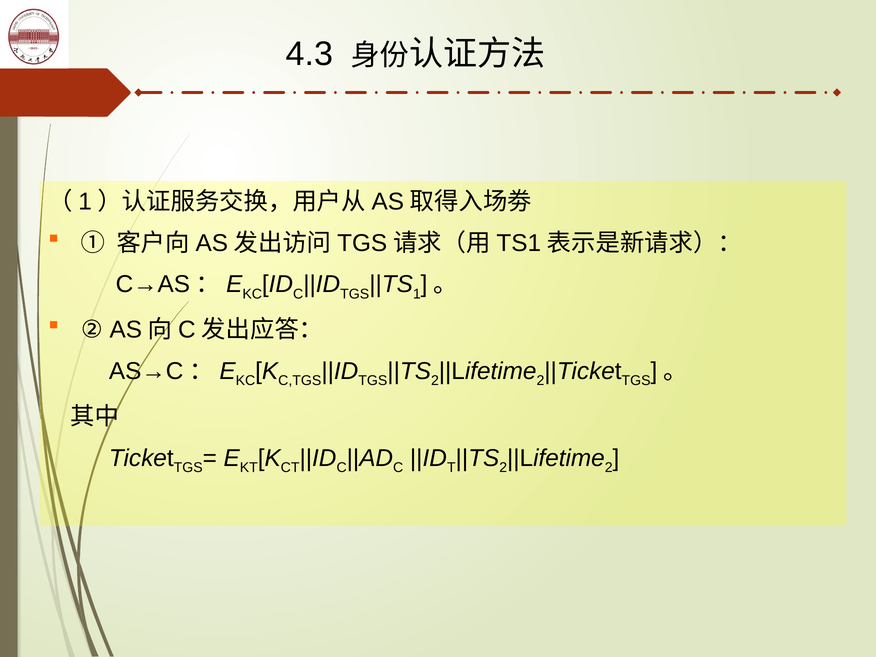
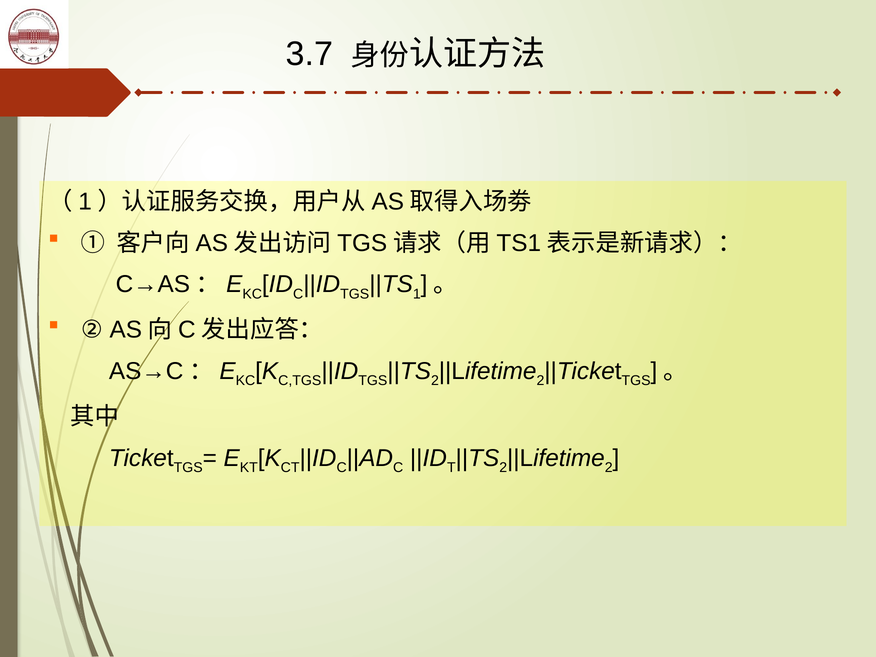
4.3: 4.3 -> 3.7
